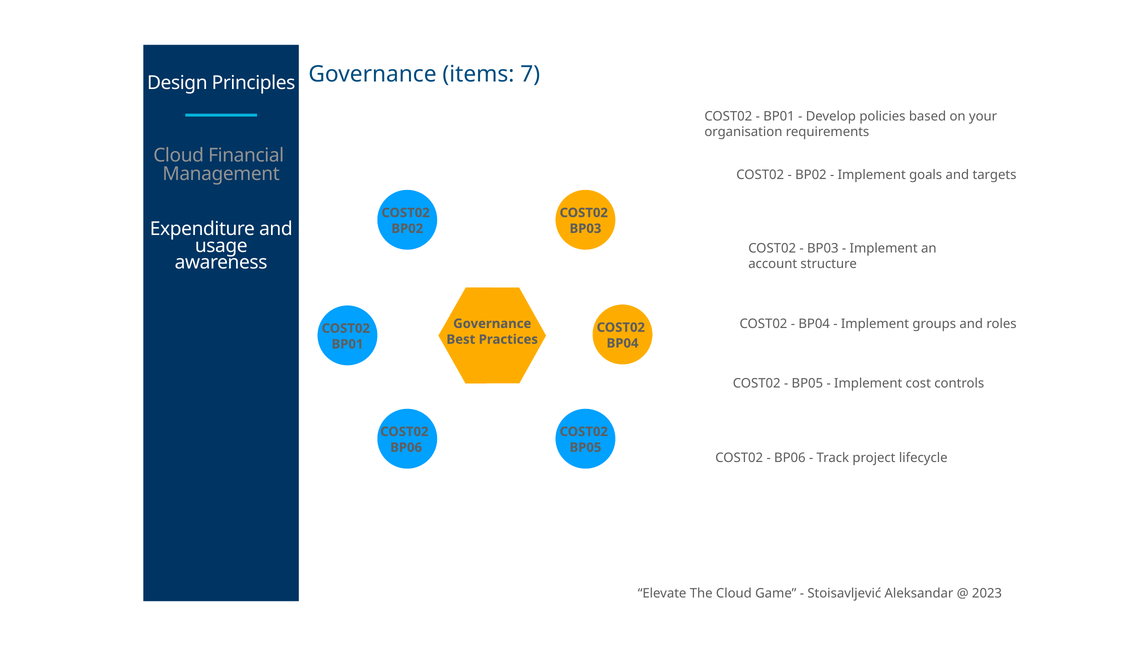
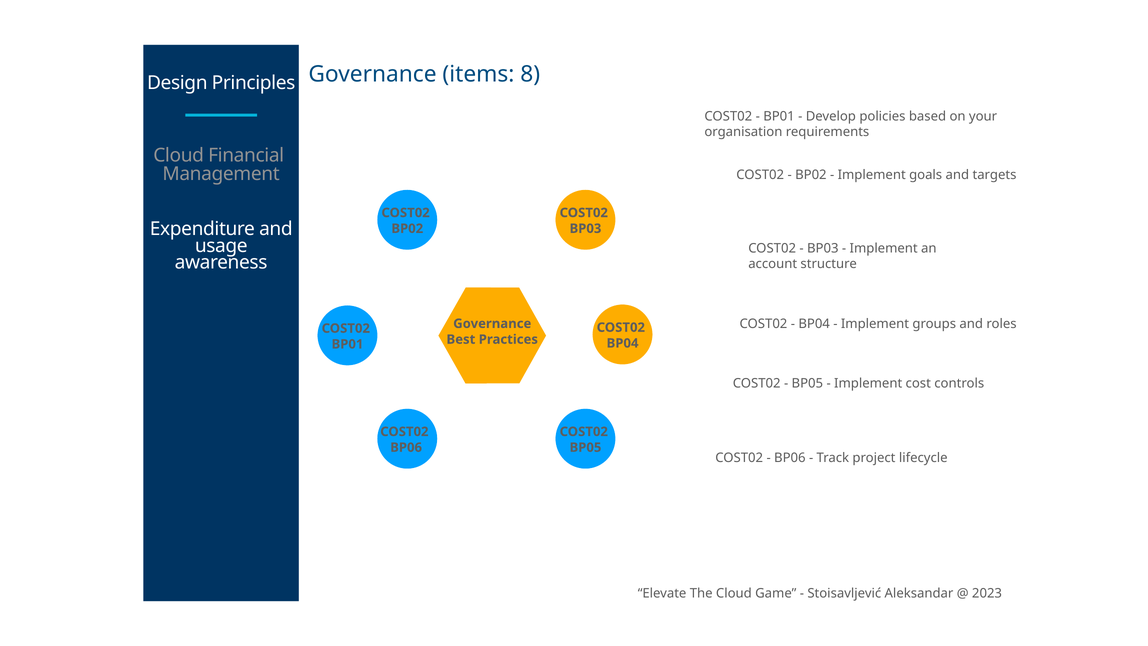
7: 7 -> 8
